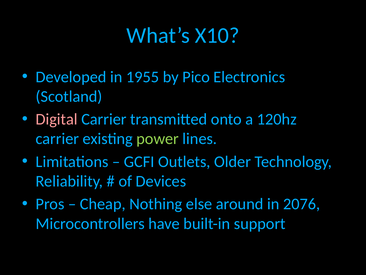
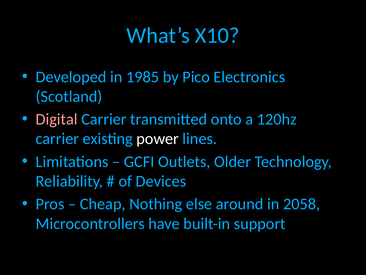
1955: 1955 -> 1985
power colour: light green -> white
2076: 2076 -> 2058
